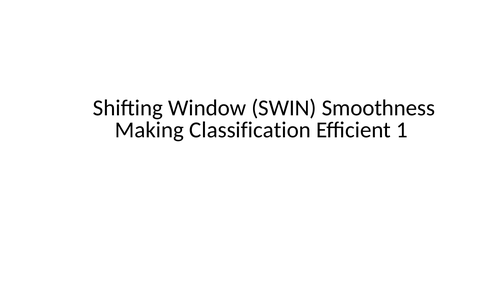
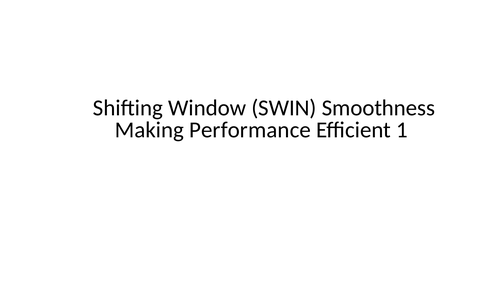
Classification: Classification -> Performance
